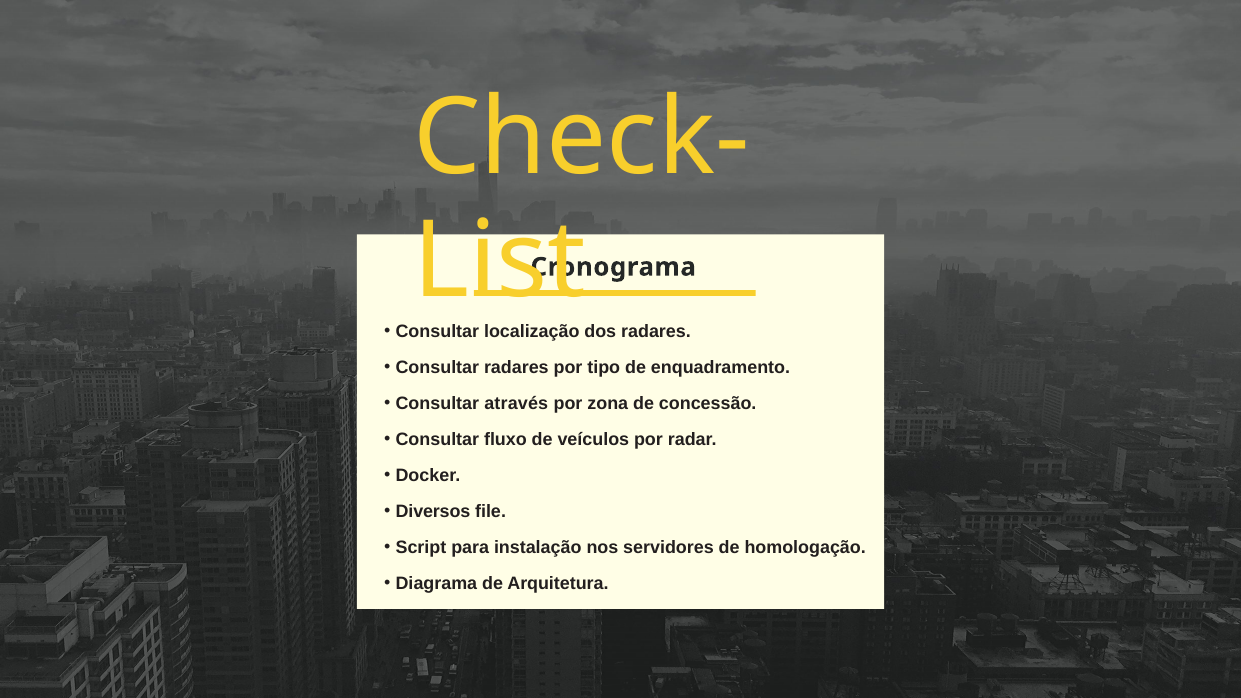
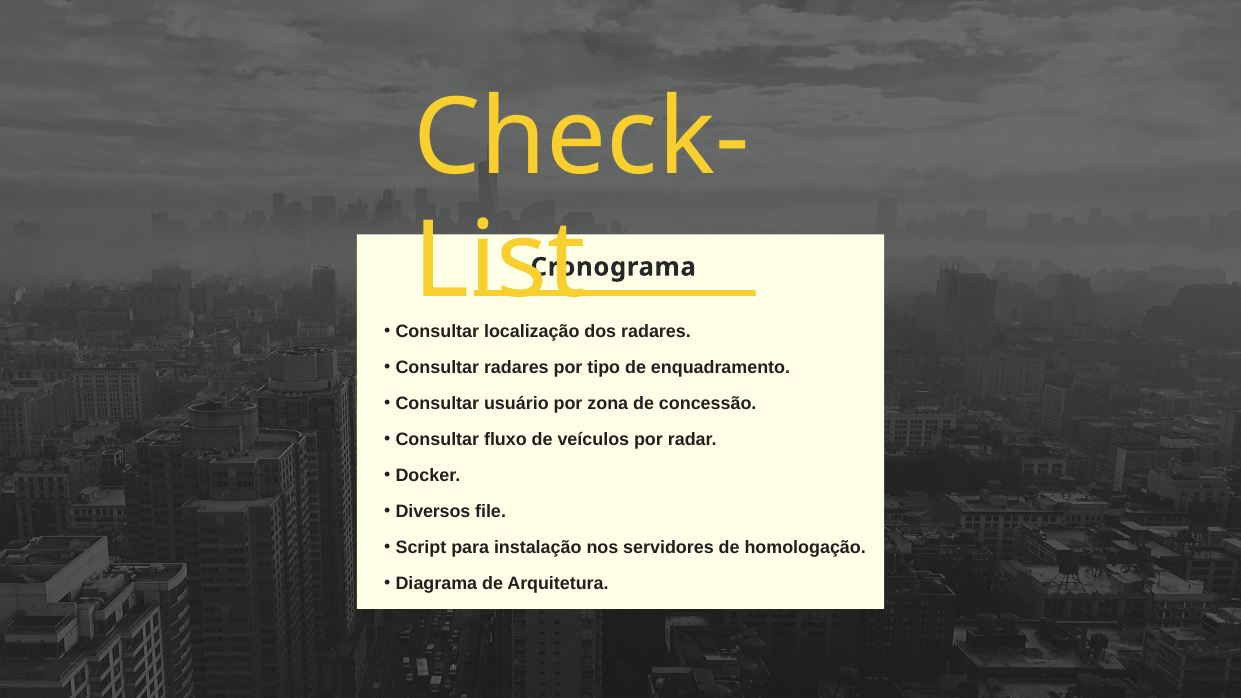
através: através -> usuário
